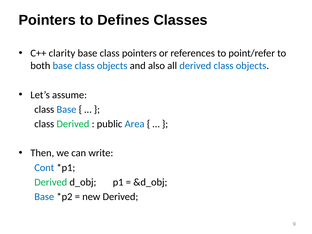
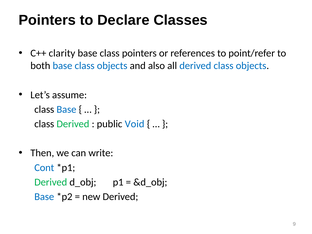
Defines: Defines -> Declare
Area: Area -> Void
